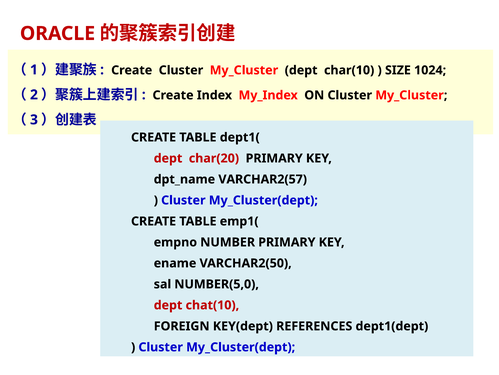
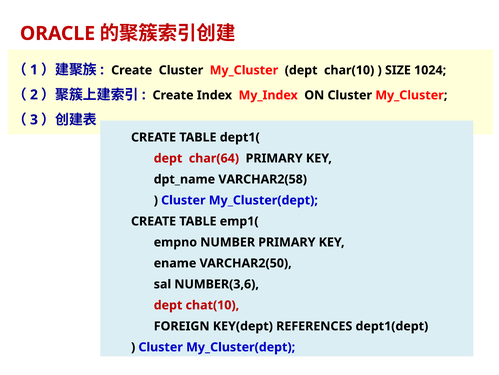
char(20: char(20 -> char(64
VARCHAR2(57: VARCHAR2(57 -> VARCHAR2(58
NUMBER(5,0: NUMBER(5,0 -> NUMBER(3,6
